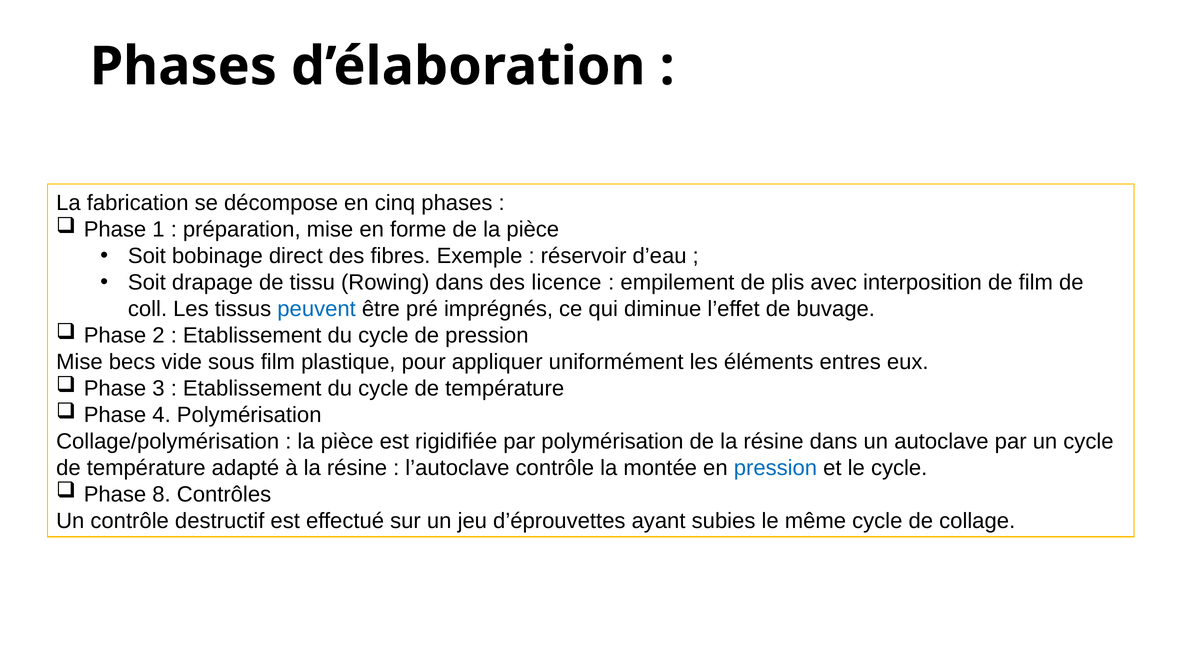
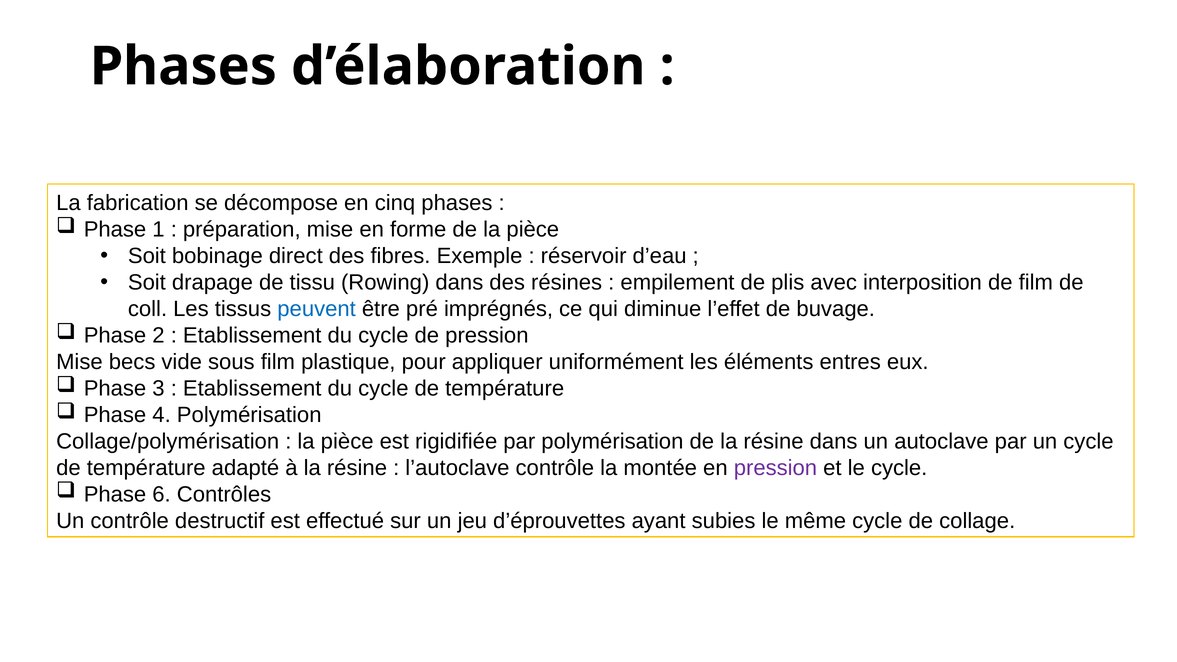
licence: licence -> résines
pression at (775, 468) colour: blue -> purple
8: 8 -> 6
